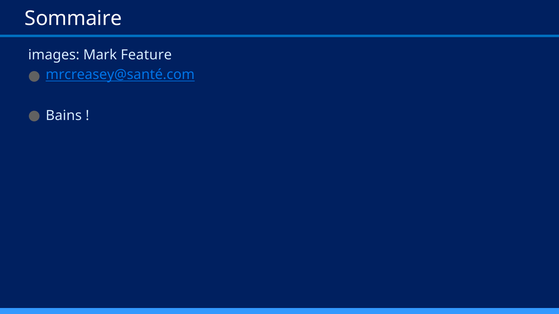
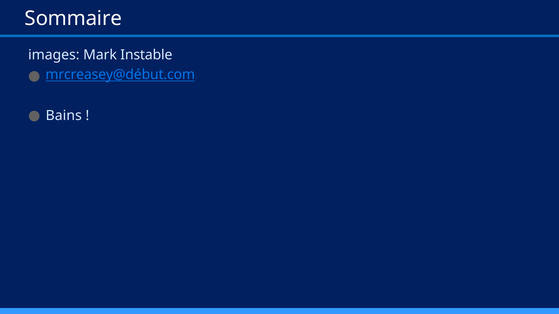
Feature: Feature -> Instable
mrcreasey@santé.com: mrcreasey@santé.com -> mrcreasey@début.com
